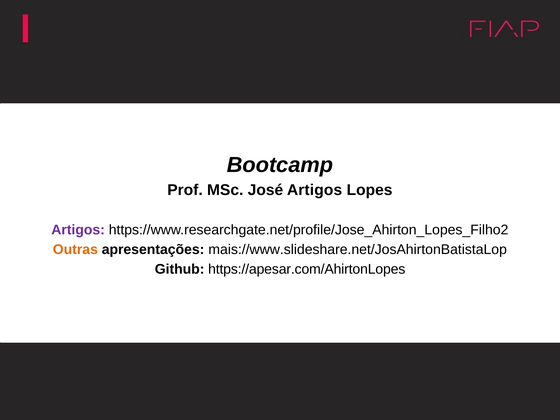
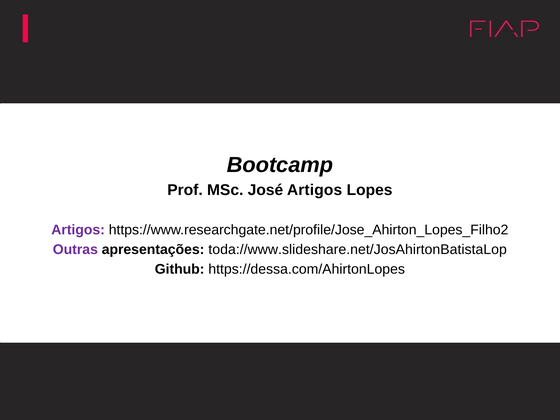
Outras colour: orange -> purple
mais://www.slideshare.net/JosAhirtonBatistaLop: mais://www.slideshare.net/JosAhirtonBatistaLop -> toda://www.slideshare.net/JosAhirtonBatistaLop
https://apesar.com/AhirtonLopes: https://apesar.com/AhirtonLopes -> https://dessa.com/AhirtonLopes
